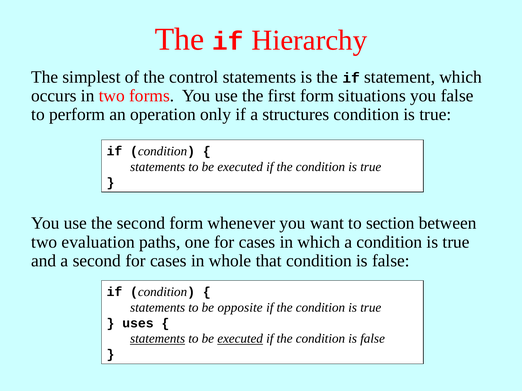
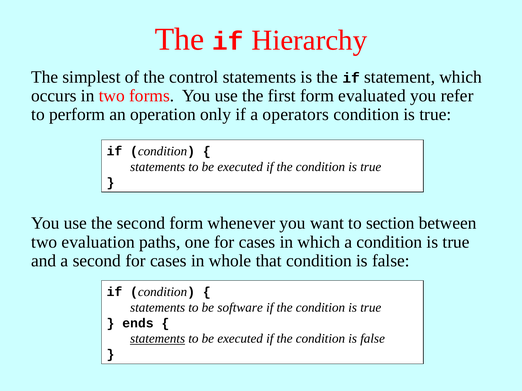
situations: situations -> evaluated
you false: false -> refer
structures: structures -> operators
opposite: opposite -> software
uses: uses -> ends
executed at (240, 339) underline: present -> none
